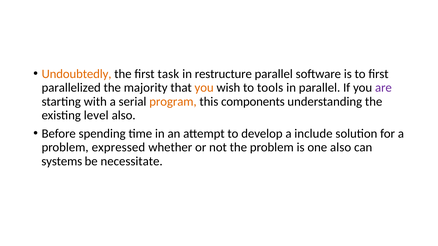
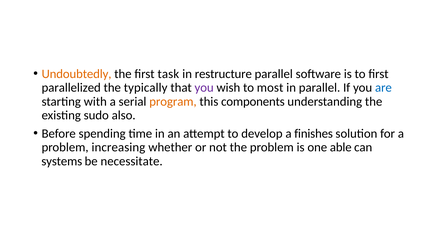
majority: majority -> typically
you at (204, 88) colour: orange -> purple
tools: tools -> most
are colour: purple -> blue
level: level -> sudo
include: include -> finishes
expressed: expressed -> increasing
one also: also -> able
